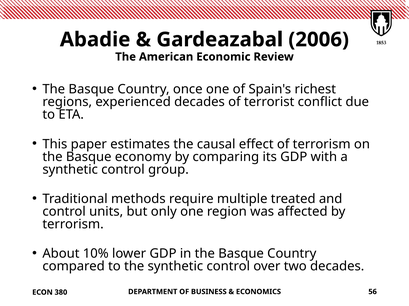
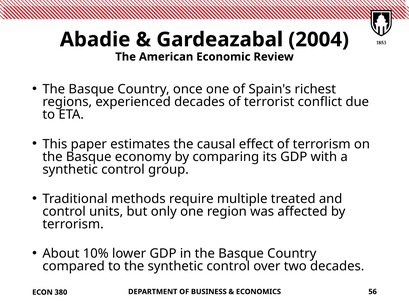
2006: 2006 -> 2004
